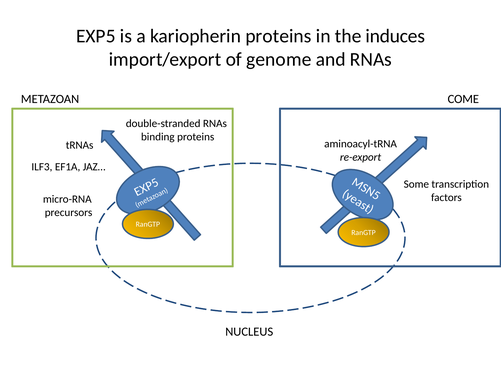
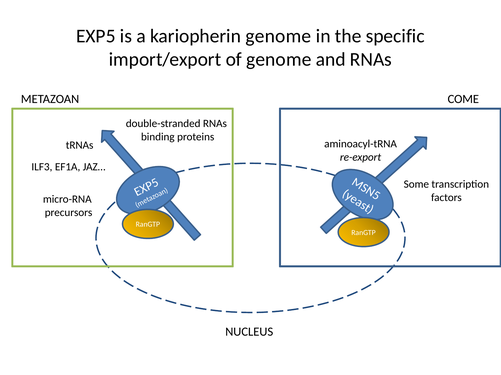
kariopherin proteins: proteins -> genome
induces: induces -> specific
